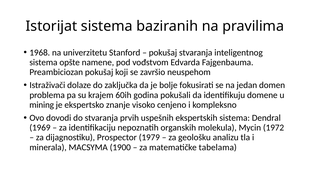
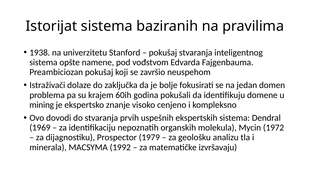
1968: 1968 -> 1938
1900: 1900 -> 1992
tabelama: tabelama -> izvršavaju
